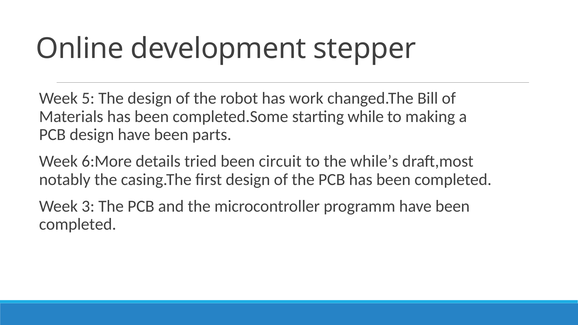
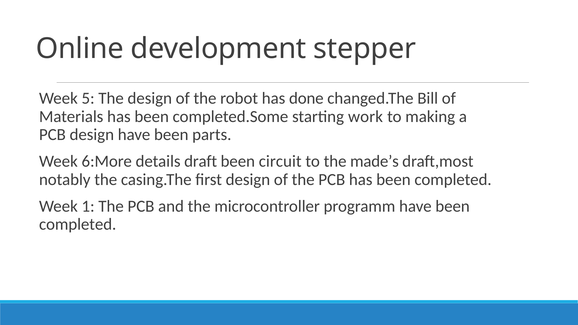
work: work -> done
while: while -> work
tried: tried -> draft
while’s: while’s -> made’s
3: 3 -> 1
